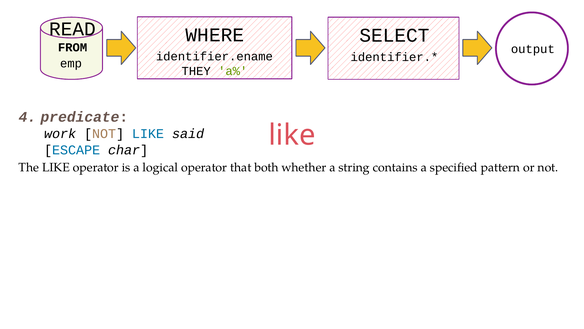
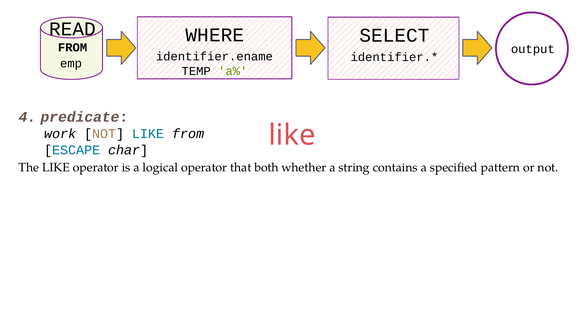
THEY: THEY -> TEMP
LIKE said: said -> from
